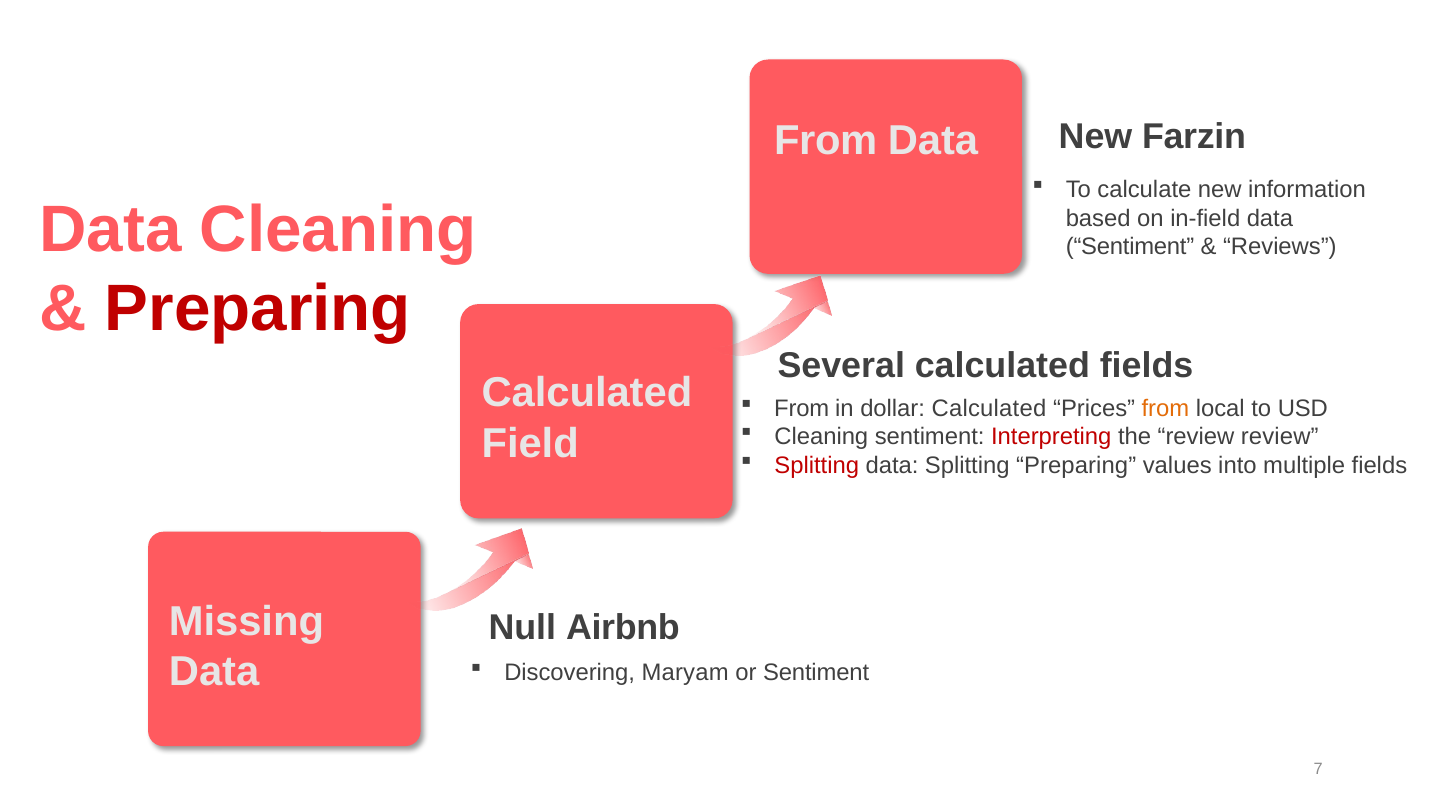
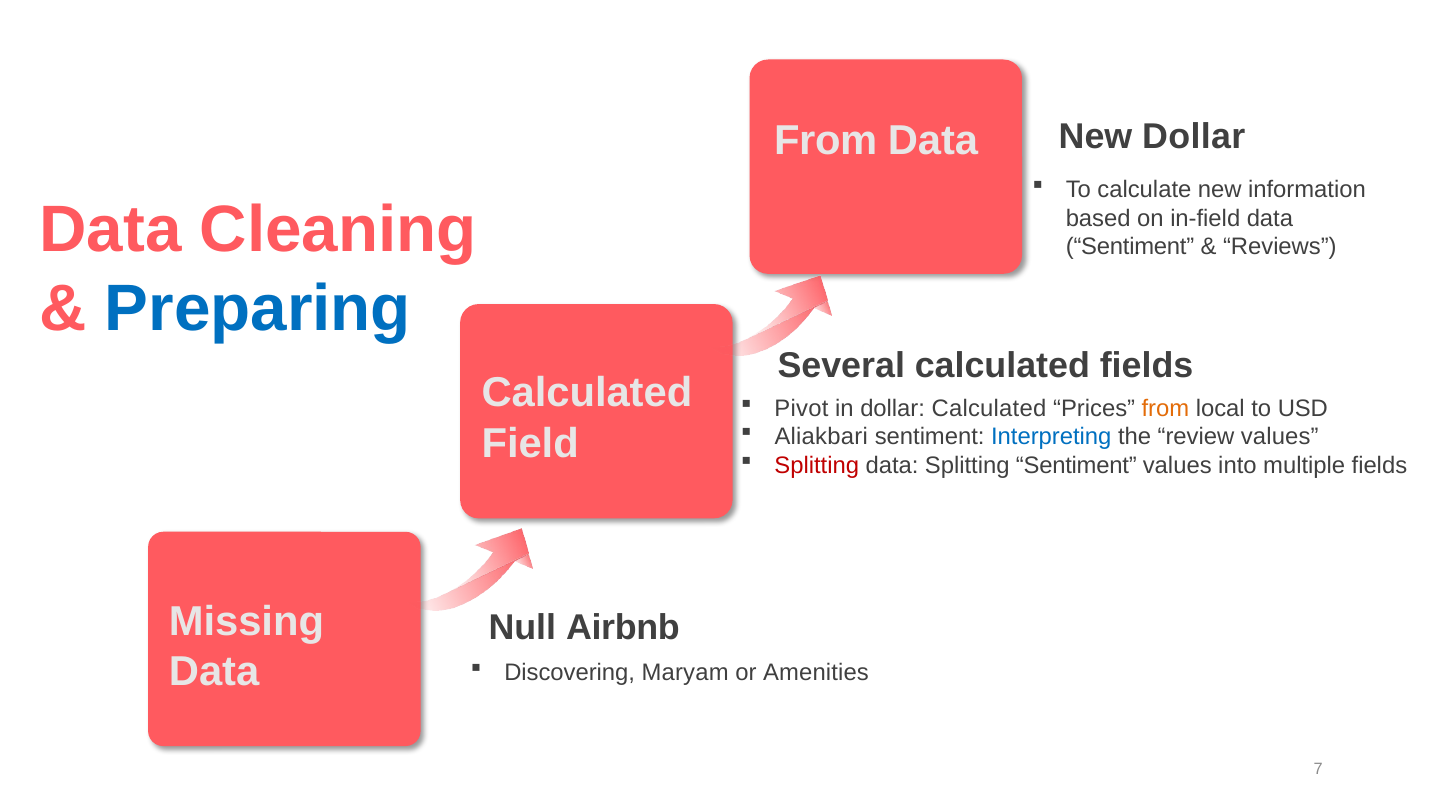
New Farzin: Farzin -> Dollar
Preparing at (258, 309) colour: red -> blue
From at (802, 408): From -> Pivot
Cleaning at (821, 437): Cleaning -> Aliakbari
Interpreting colour: red -> blue
review review: review -> values
Splitting Preparing: Preparing -> Sentiment
or Sentiment: Sentiment -> Amenities
